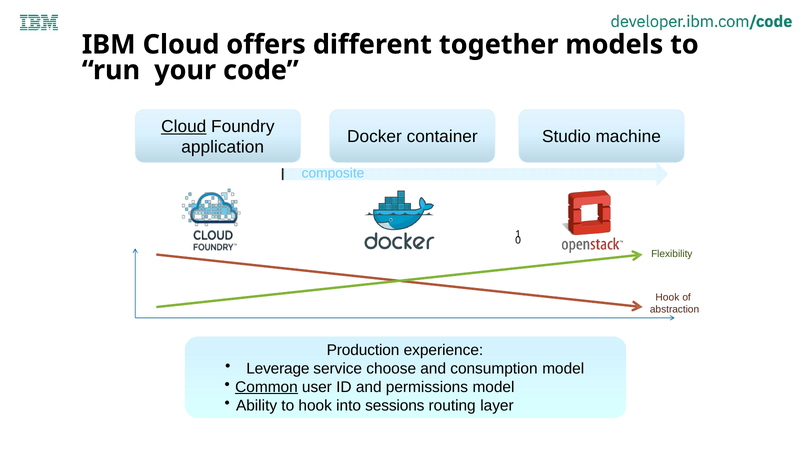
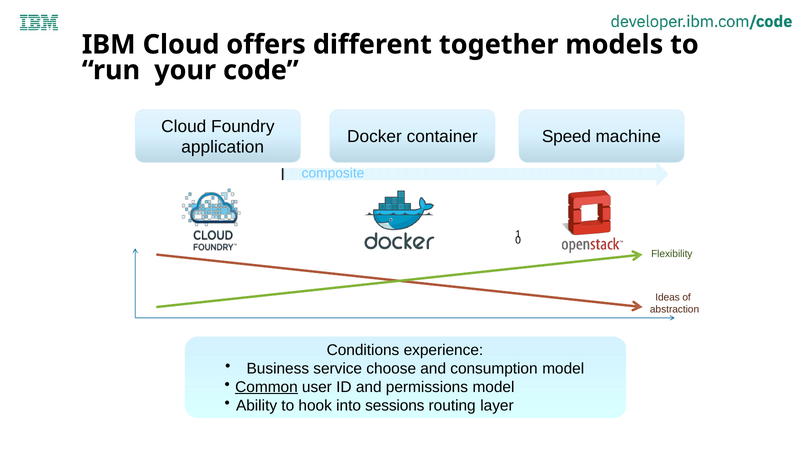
Cloud at (184, 126) underline: present -> none
Studio: Studio -> Speed
Hook at (667, 297): Hook -> Ideas
Production: Production -> Conditions
Leverage: Leverage -> Business
